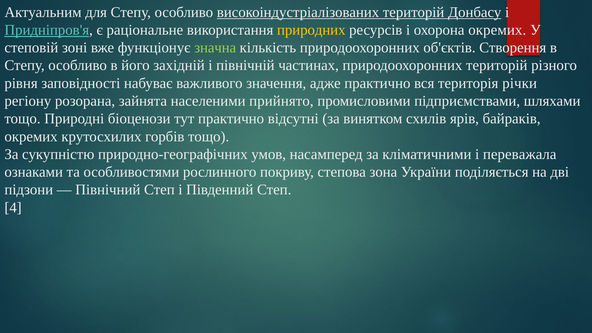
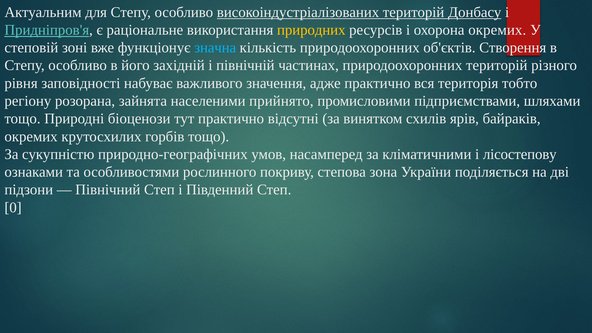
значна colour: light green -> light blue
річки: річки -> тобто
переважала: переважала -> лісостепову
4: 4 -> 0
